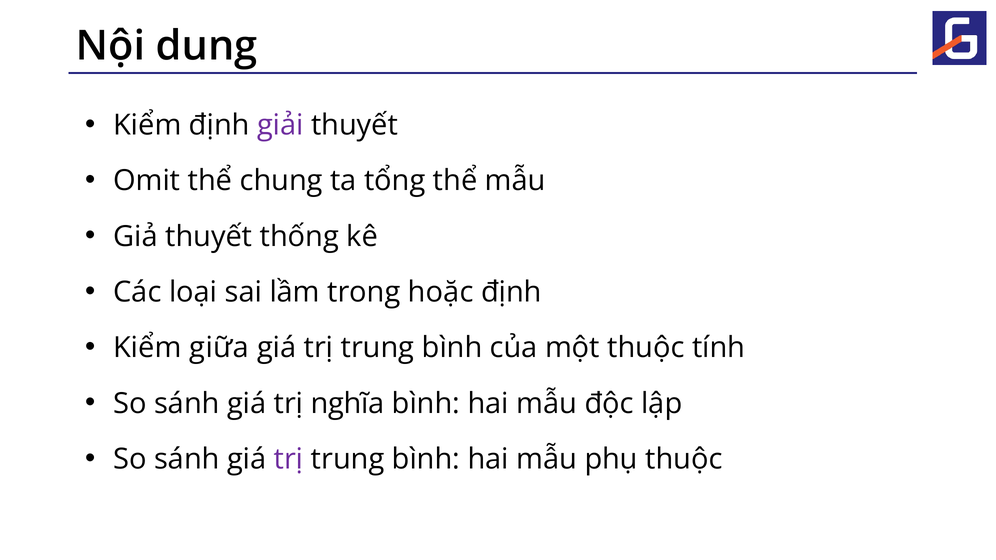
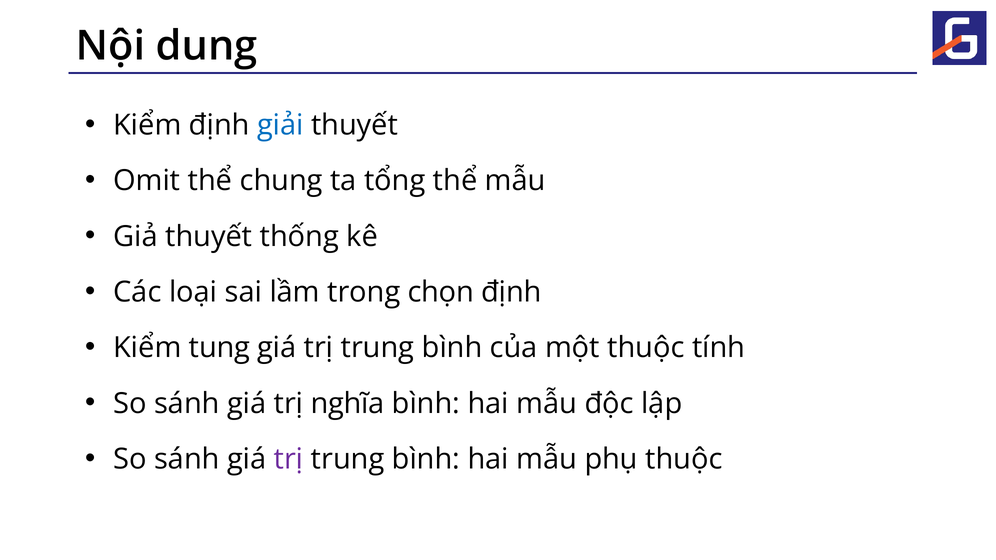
giải colour: purple -> blue
hoặc: hoặc -> chọn
giữa: giữa -> tung
